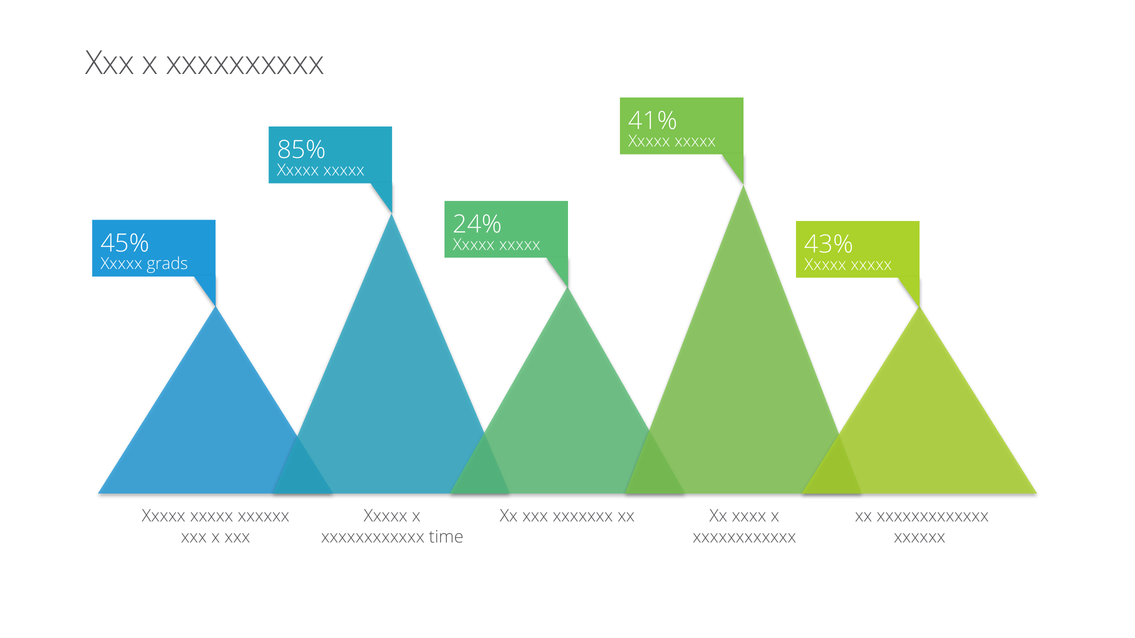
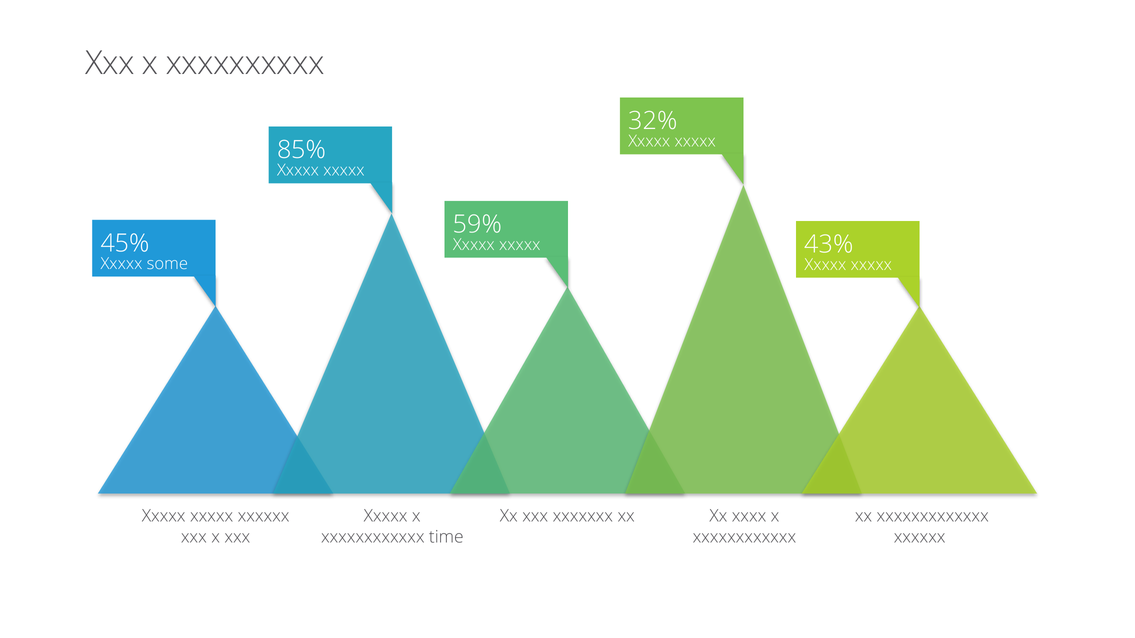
41%: 41% -> 32%
24%: 24% -> 59%
grads: grads -> some
